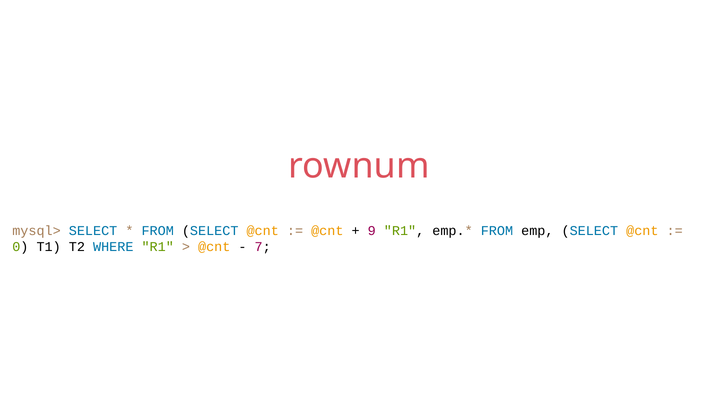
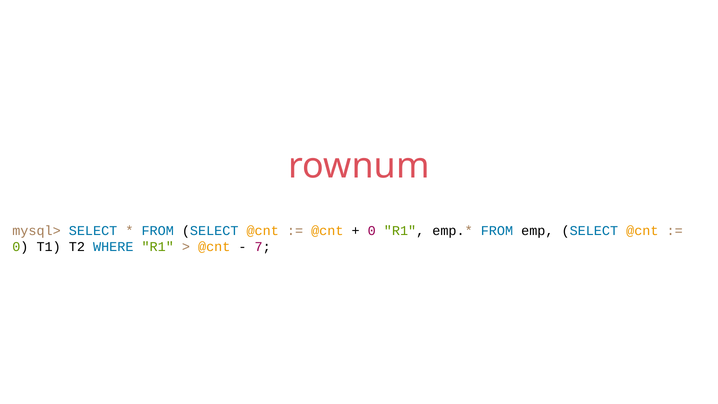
9 at (372, 231): 9 -> 0
